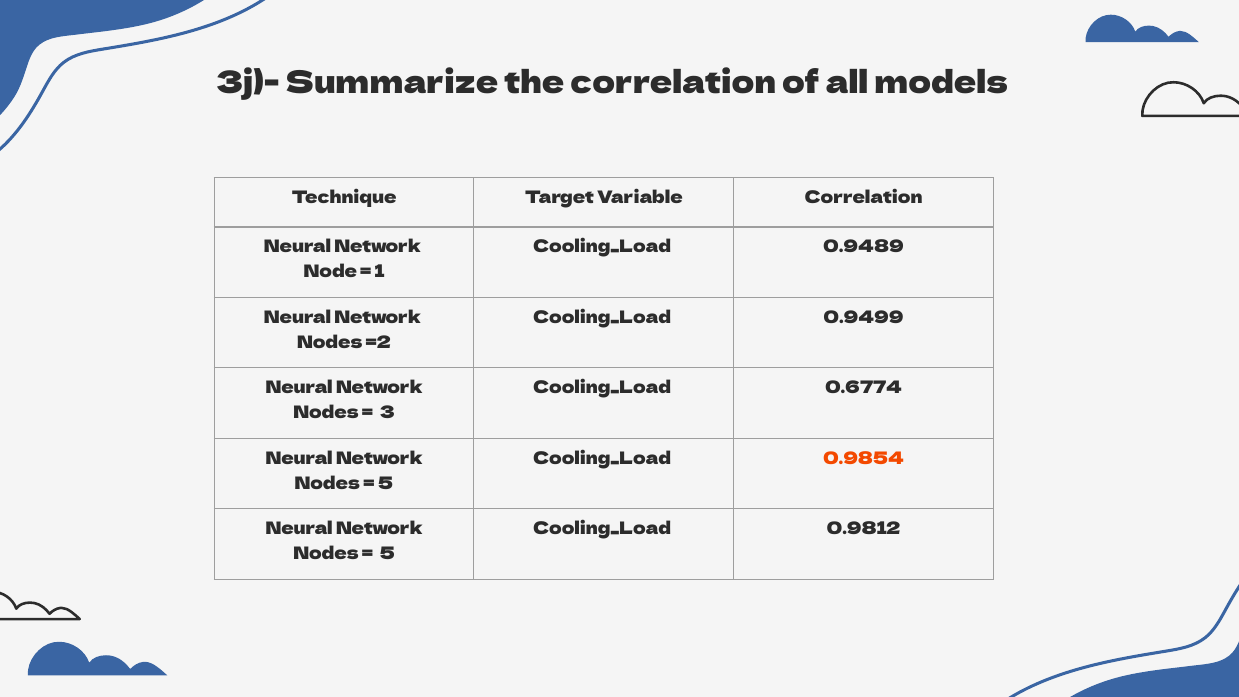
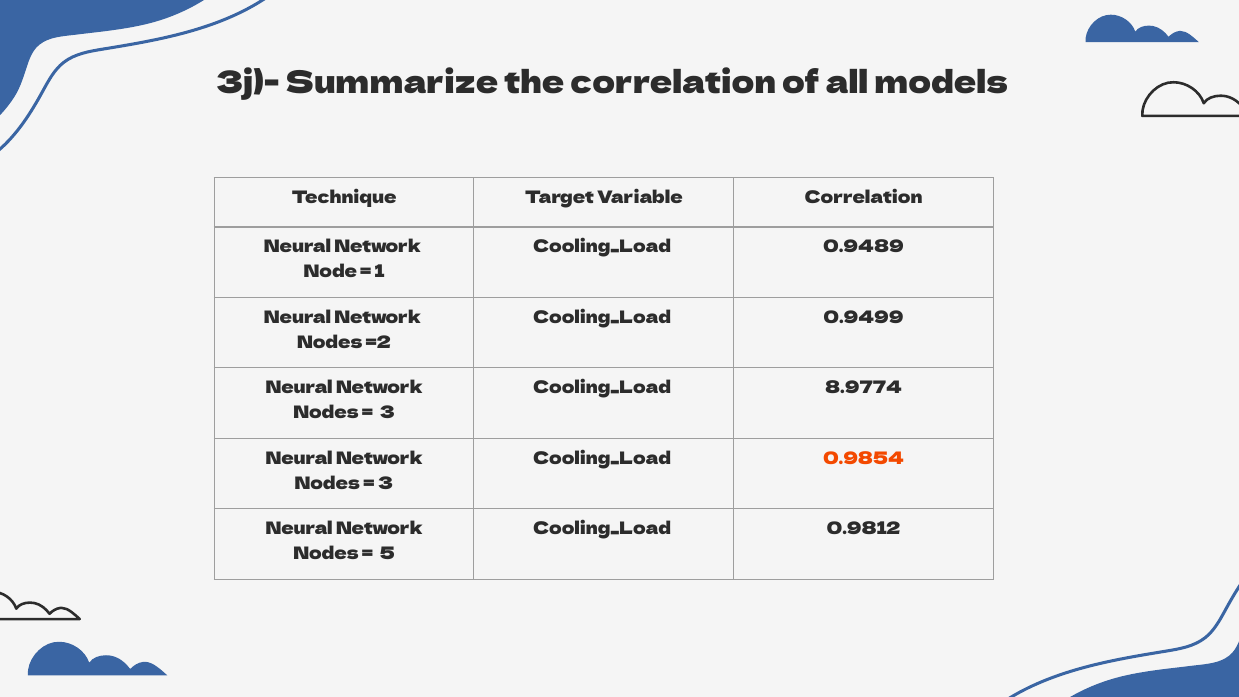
0.6774: 0.6774 -> 8.9774
5 at (385, 483): 5 -> 3
